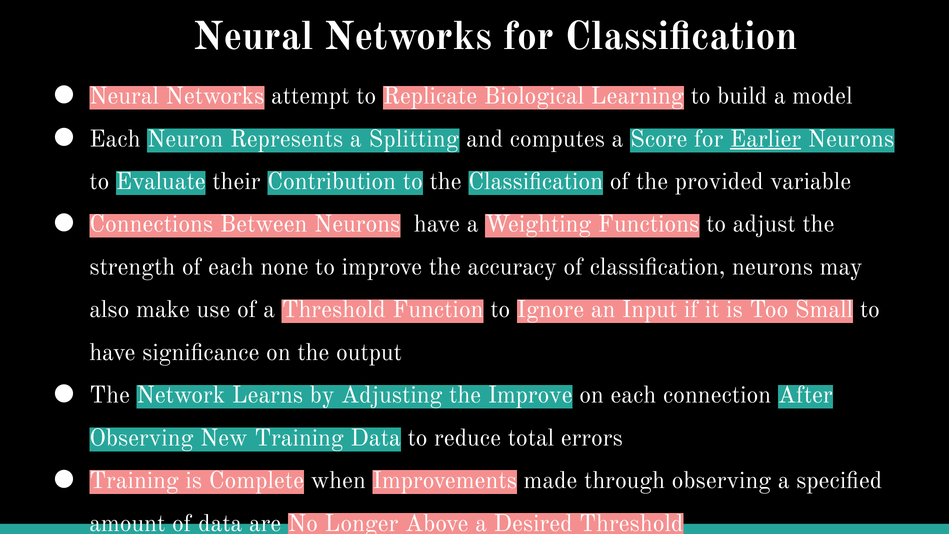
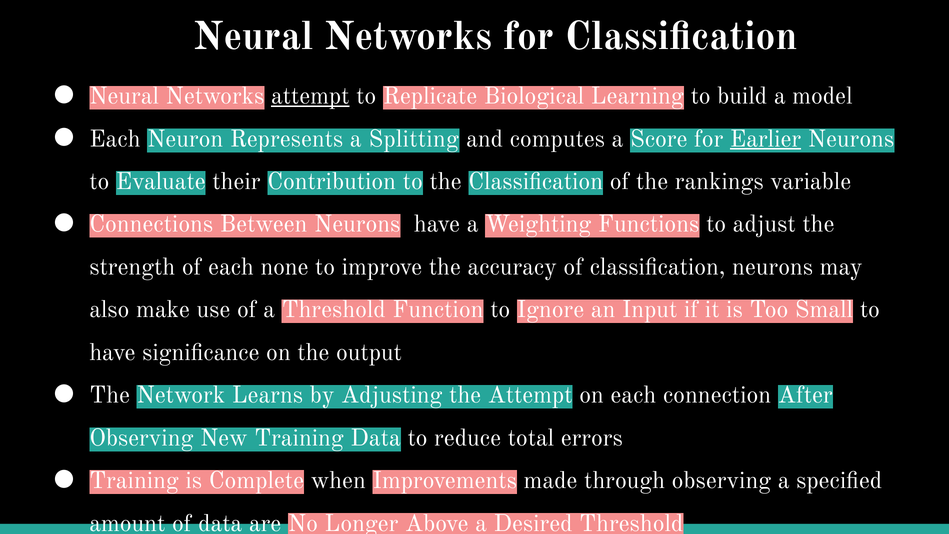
attempt at (310, 96) underline: none -> present
provided: provided -> rankings
the Improve: Improve -> Attempt
